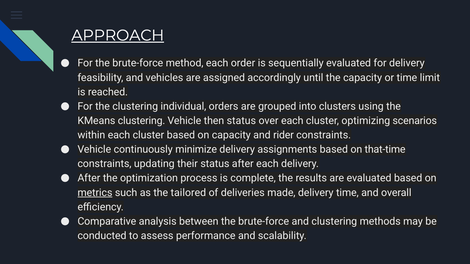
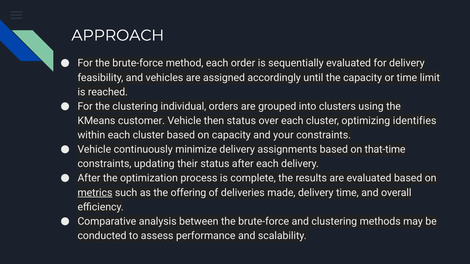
APPROACH underline: present -> none
KMeans clustering: clustering -> customer
scenarios: scenarios -> identifies
rider: rider -> your
tailored: tailored -> offering
